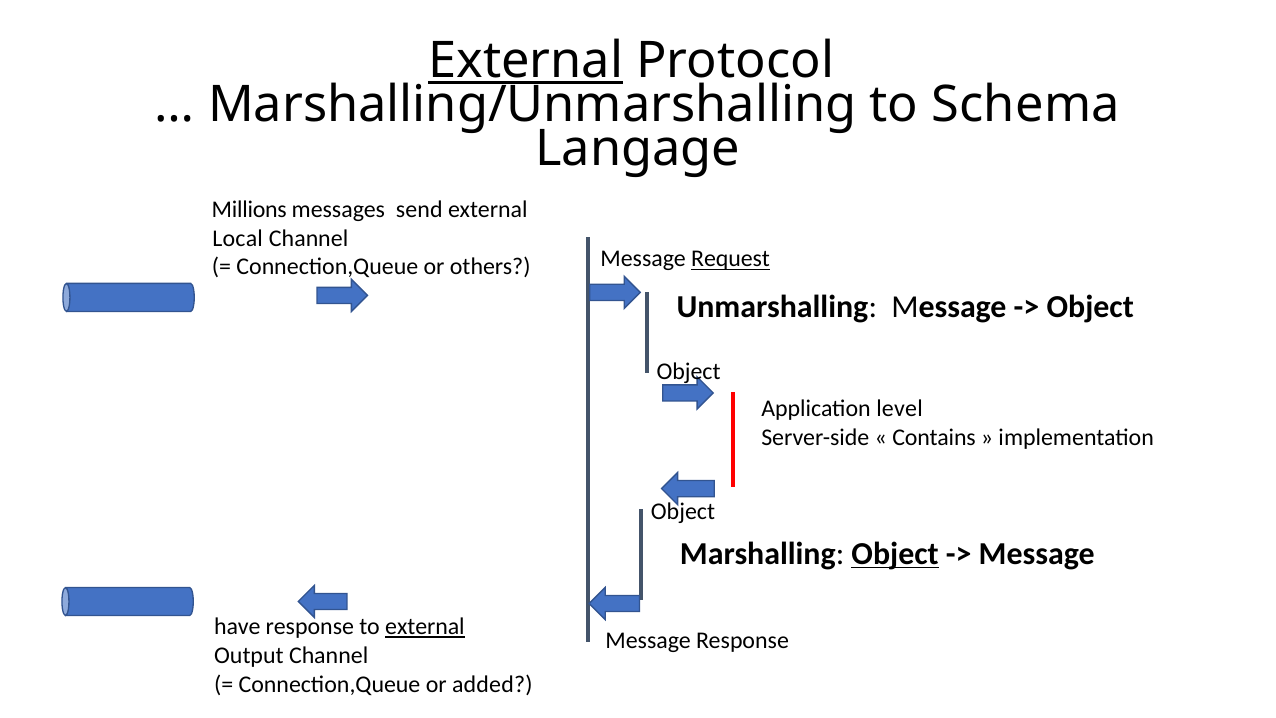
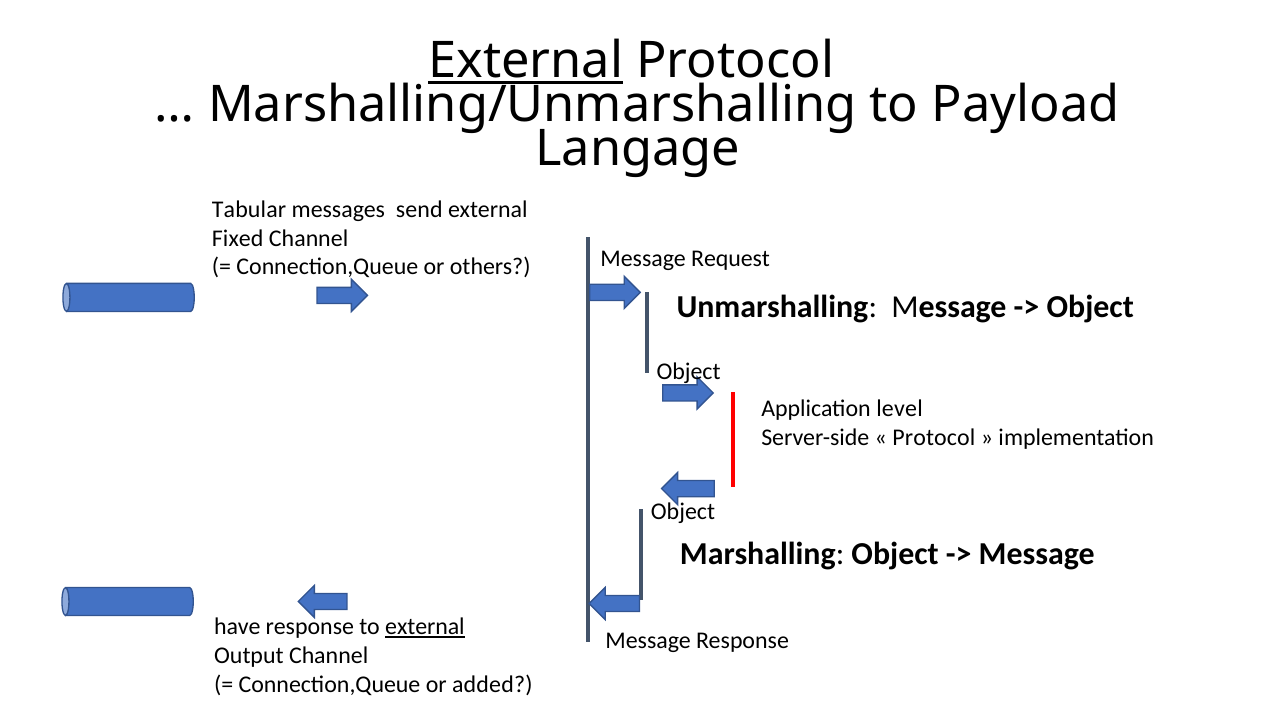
Schema: Schema -> Payload
Millions: Millions -> Tabular
Local: Local -> Fixed
Request underline: present -> none
Contains at (934, 437): Contains -> Protocol
Object at (895, 554) underline: present -> none
